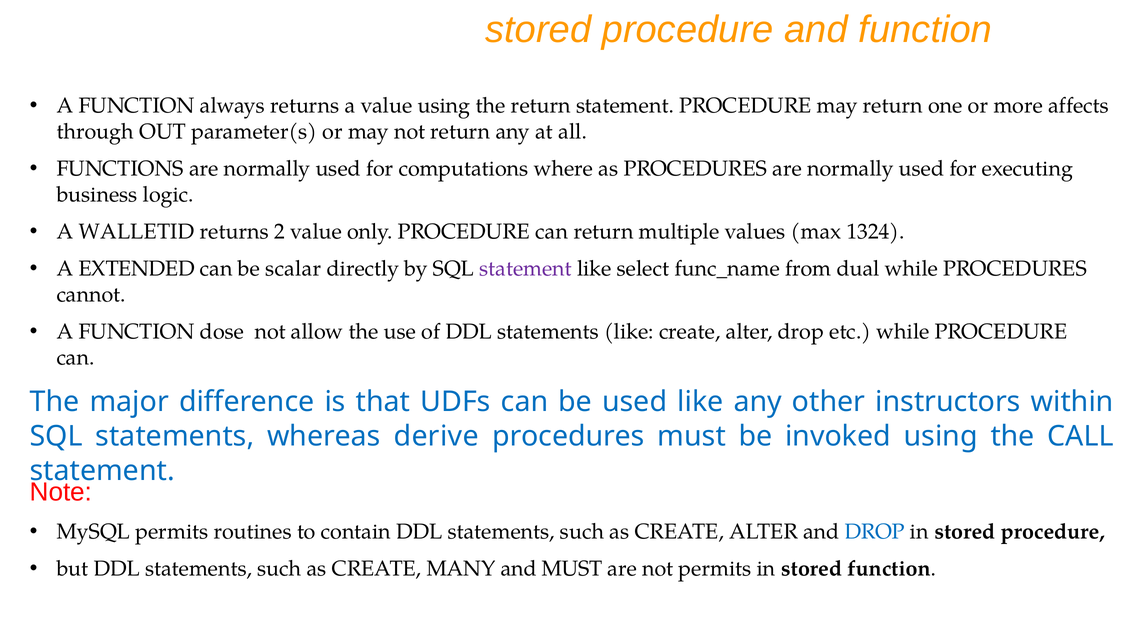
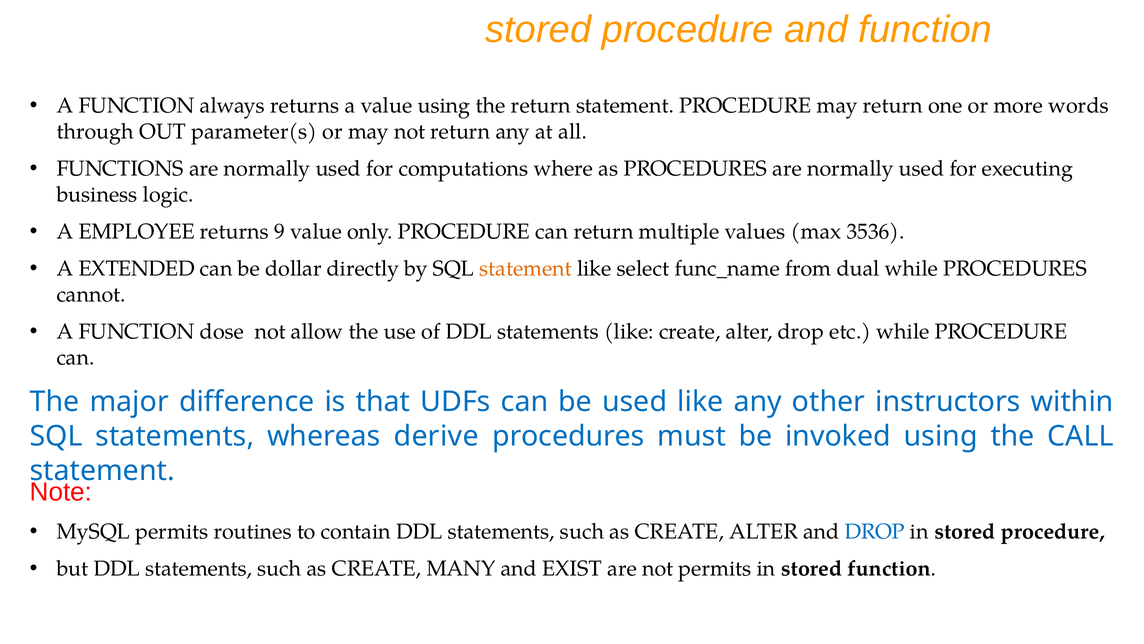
affects: affects -> words
WALLETID: WALLETID -> EMPLOYEE
2: 2 -> 9
1324: 1324 -> 3536
scalar: scalar -> dollar
statement at (526, 269) colour: purple -> orange
and MUST: MUST -> EXIST
